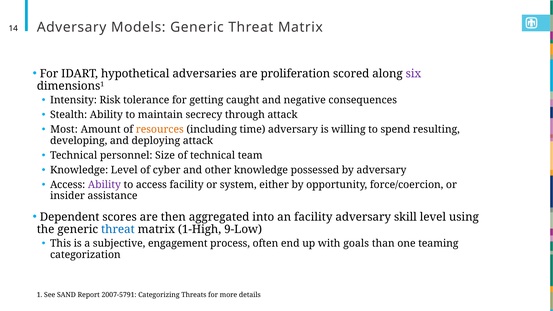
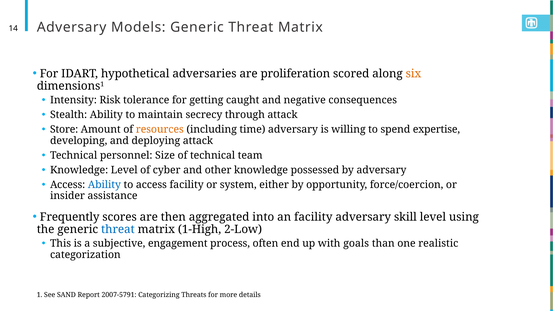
six colour: purple -> orange
Most: Most -> Store
resulting: resulting -> expertise
Ability at (104, 185) colour: purple -> blue
Dependent: Dependent -> Frequently
9-Low: 9-Low -> 2-Low
teaming: teaming -> realistic
